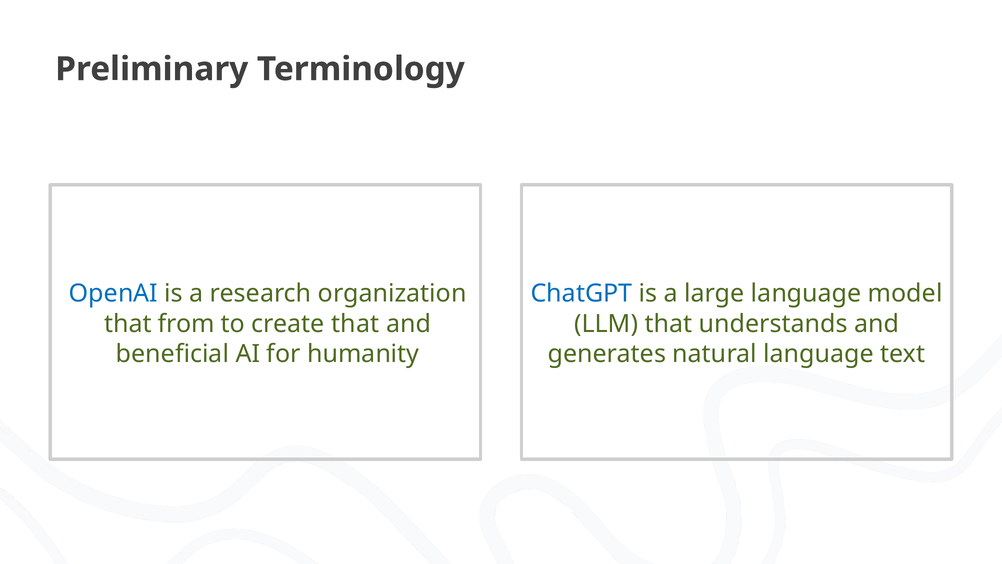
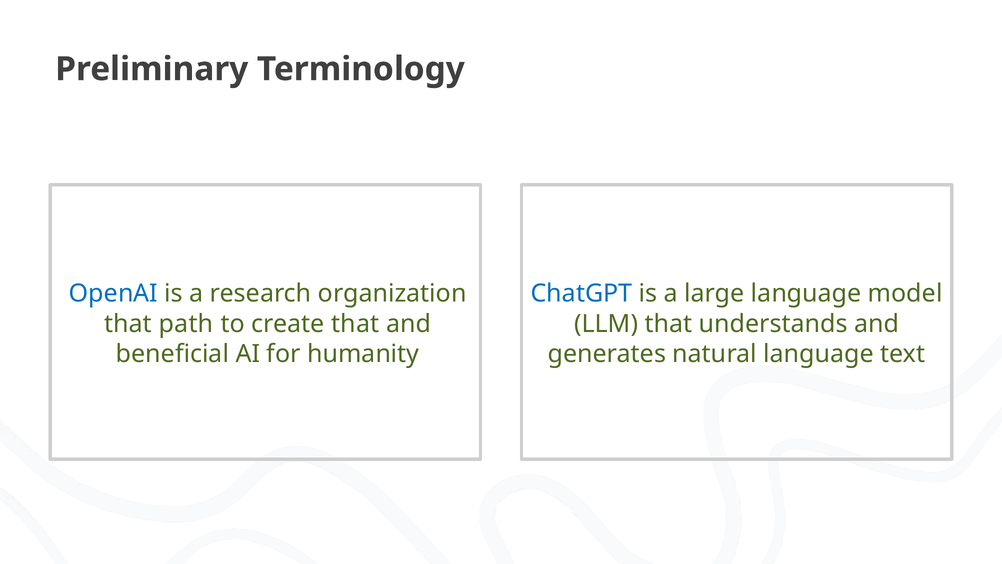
from: from -> path
